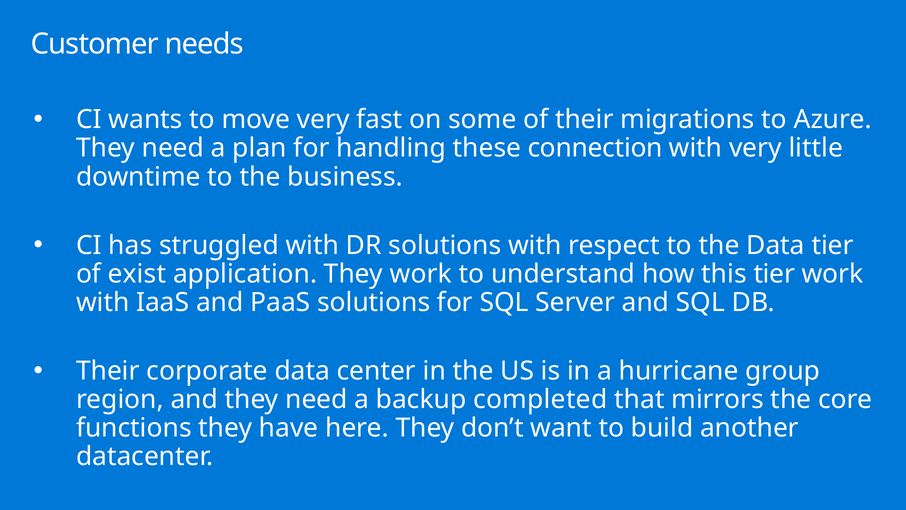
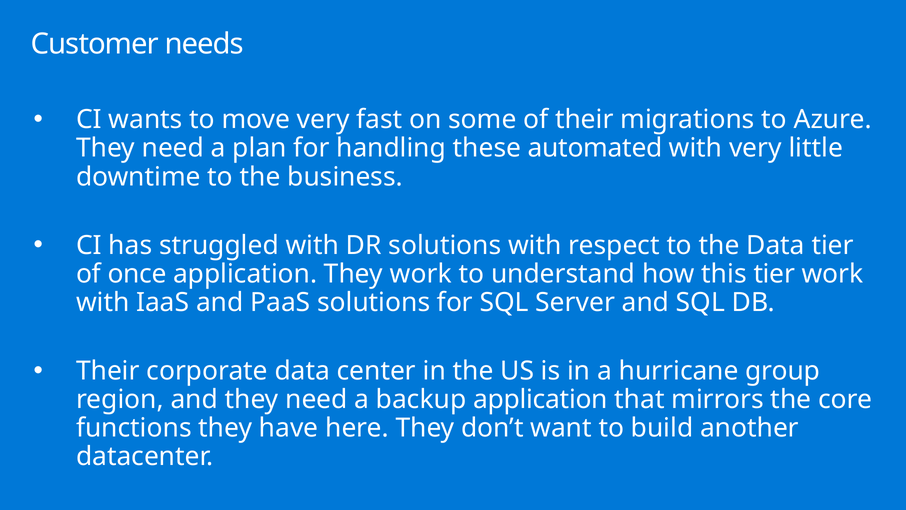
connection: connection -> automated
exist: exist -> once
backup completed: completed -> application
